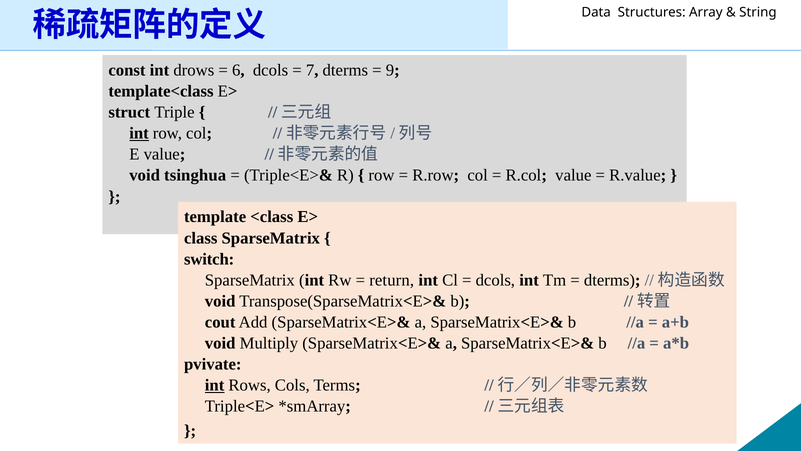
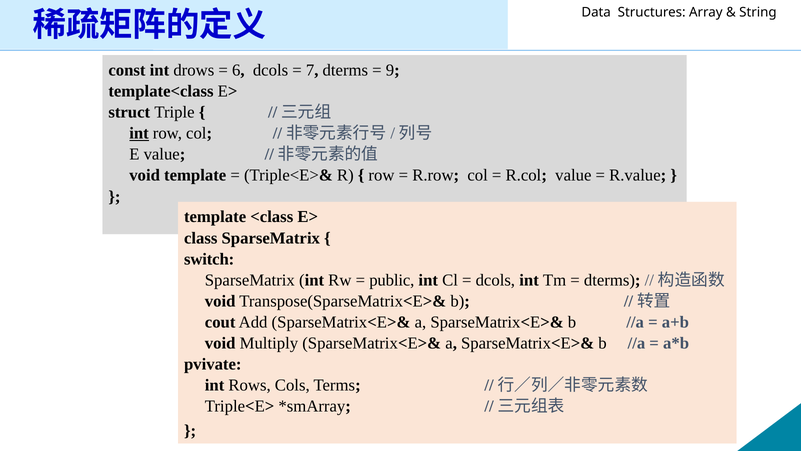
void tsinghua: tsinghua -> template
return: return -> public
int at (215, 385) underline: present -> none
